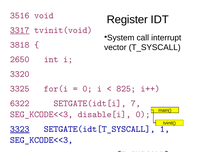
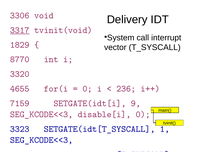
3516: 3516 -> 3306
Register: Register -> Delivery
3818: 3818 -> 1829
2650: 2650 -> 8770
3325 at (20, 89): 3325 -> 4655
825: 825 -> 236
6322: 6322 -> 7159
7: 7 -> 9
3323 underline: present -> none
